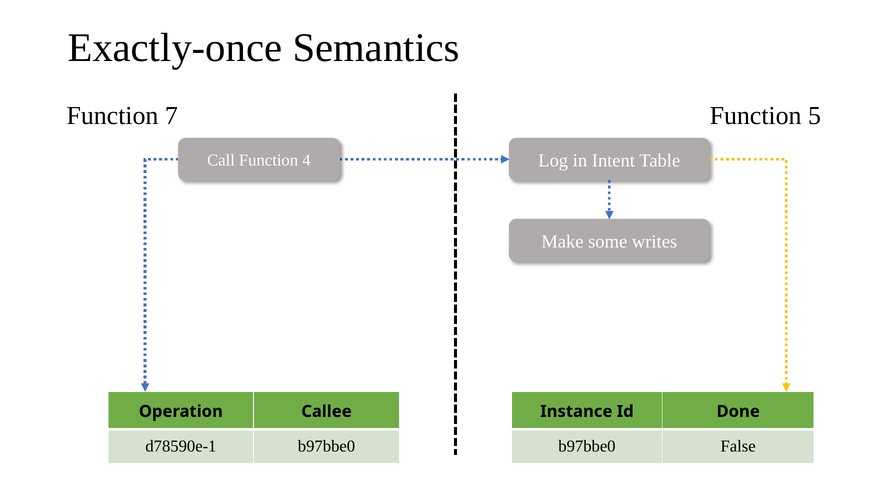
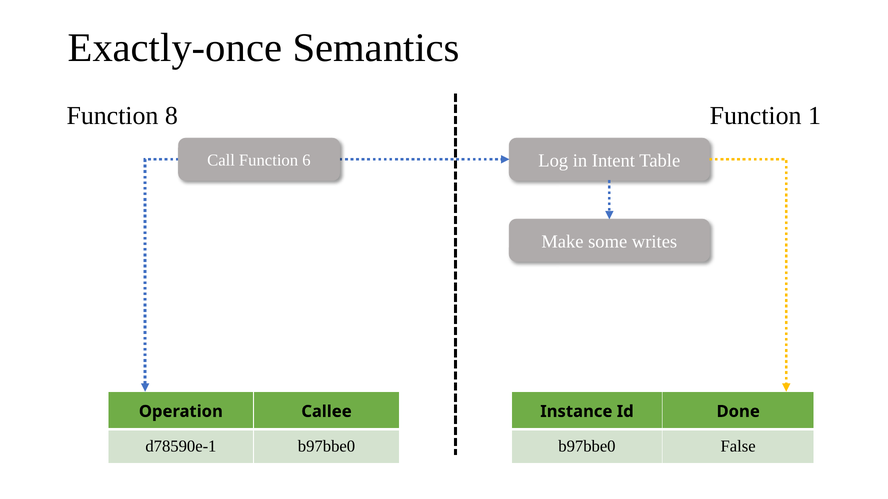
7: 7 -> 8
5: 5 -> 1
4: 4 -> 6
